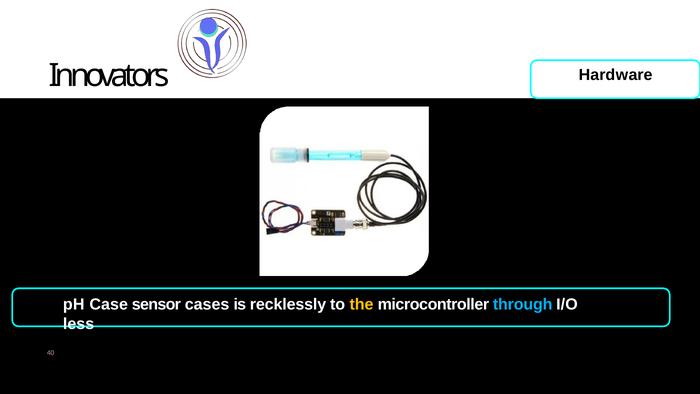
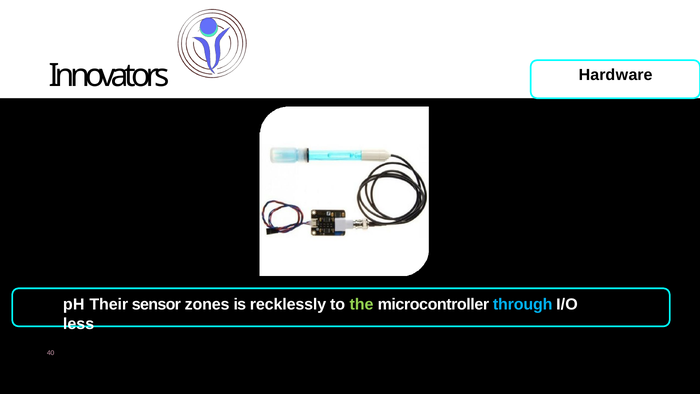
Case: Case -> Their
cases: cases -> zones
the colour: yellow -> light green
